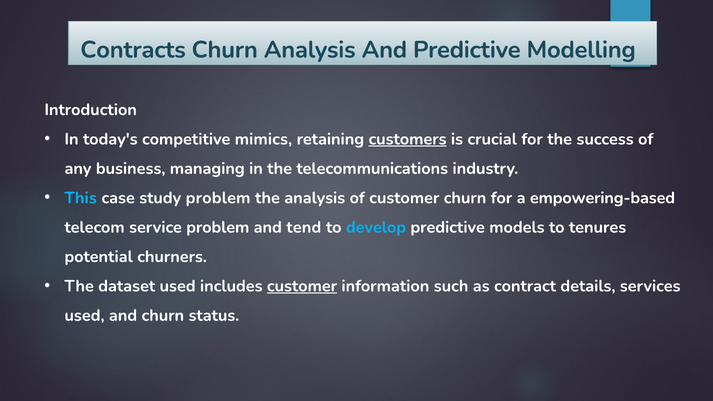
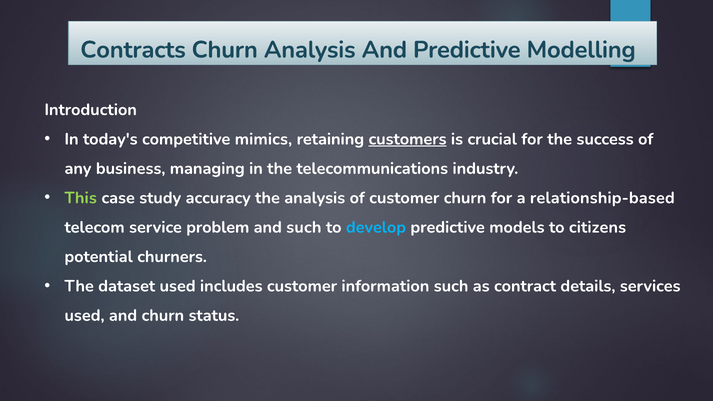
This colour: light blue -> light green
study problem: problem -> accuracy
empowering-based: empowering-based -> relationship-based
and tend: tend -> such
tenures: tenures -> citizens
customer at (302, 286) underline: present -> none
